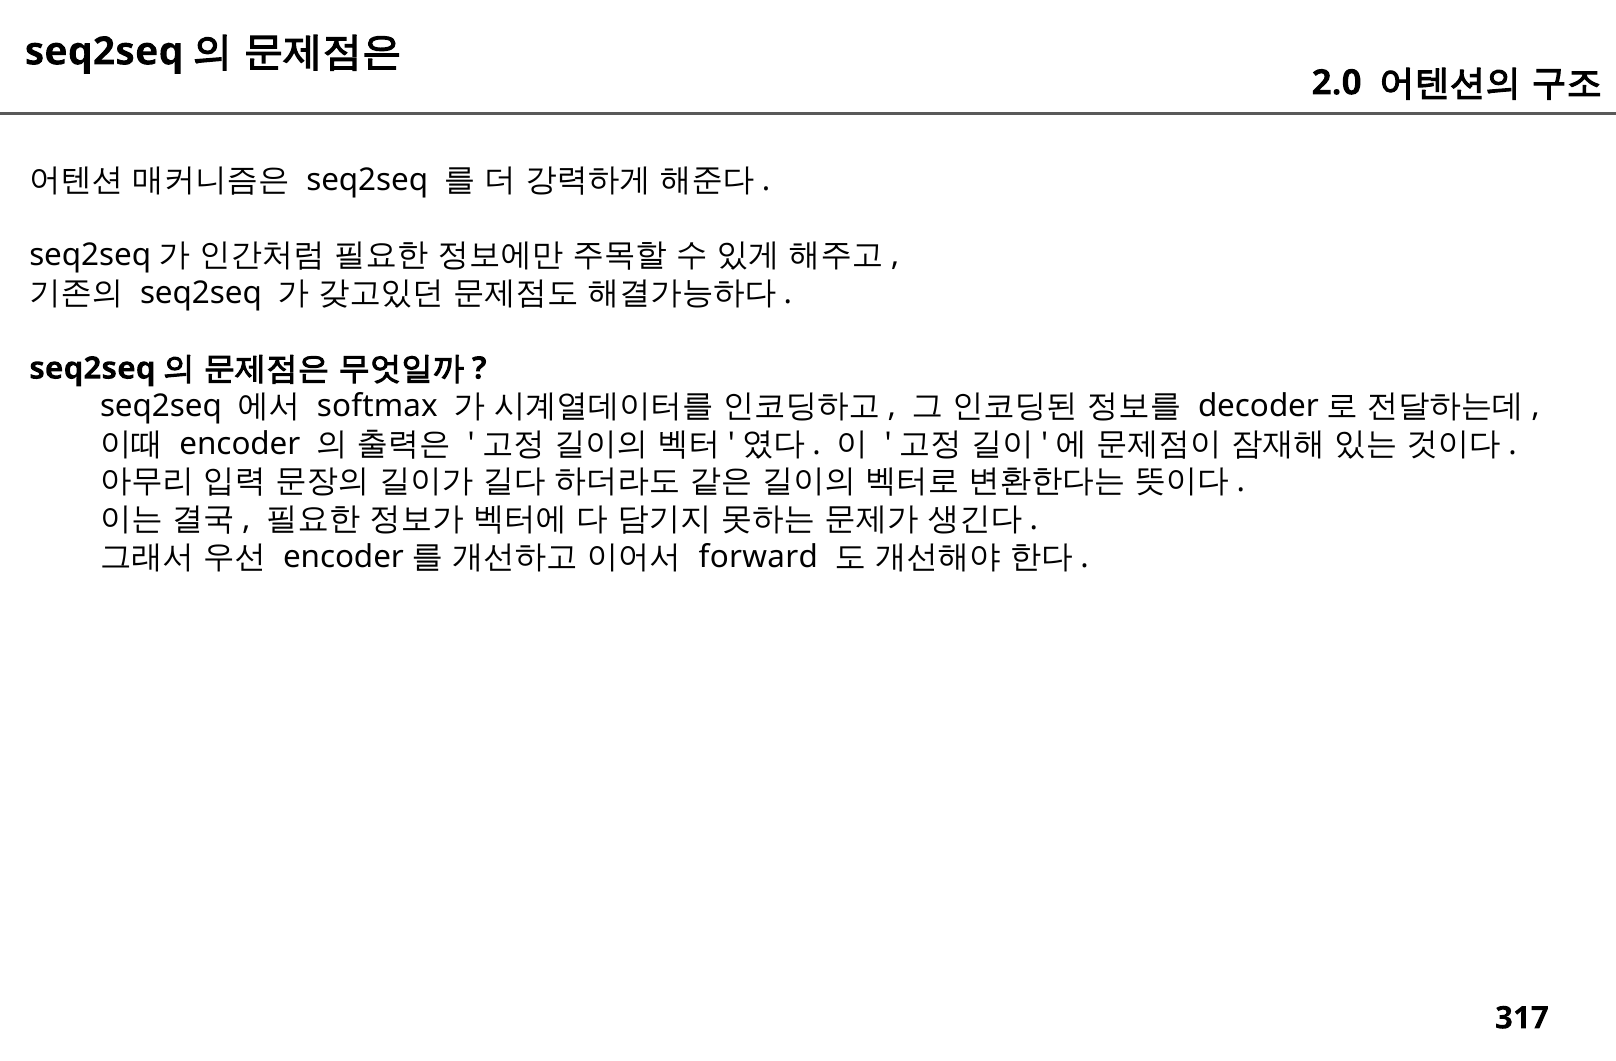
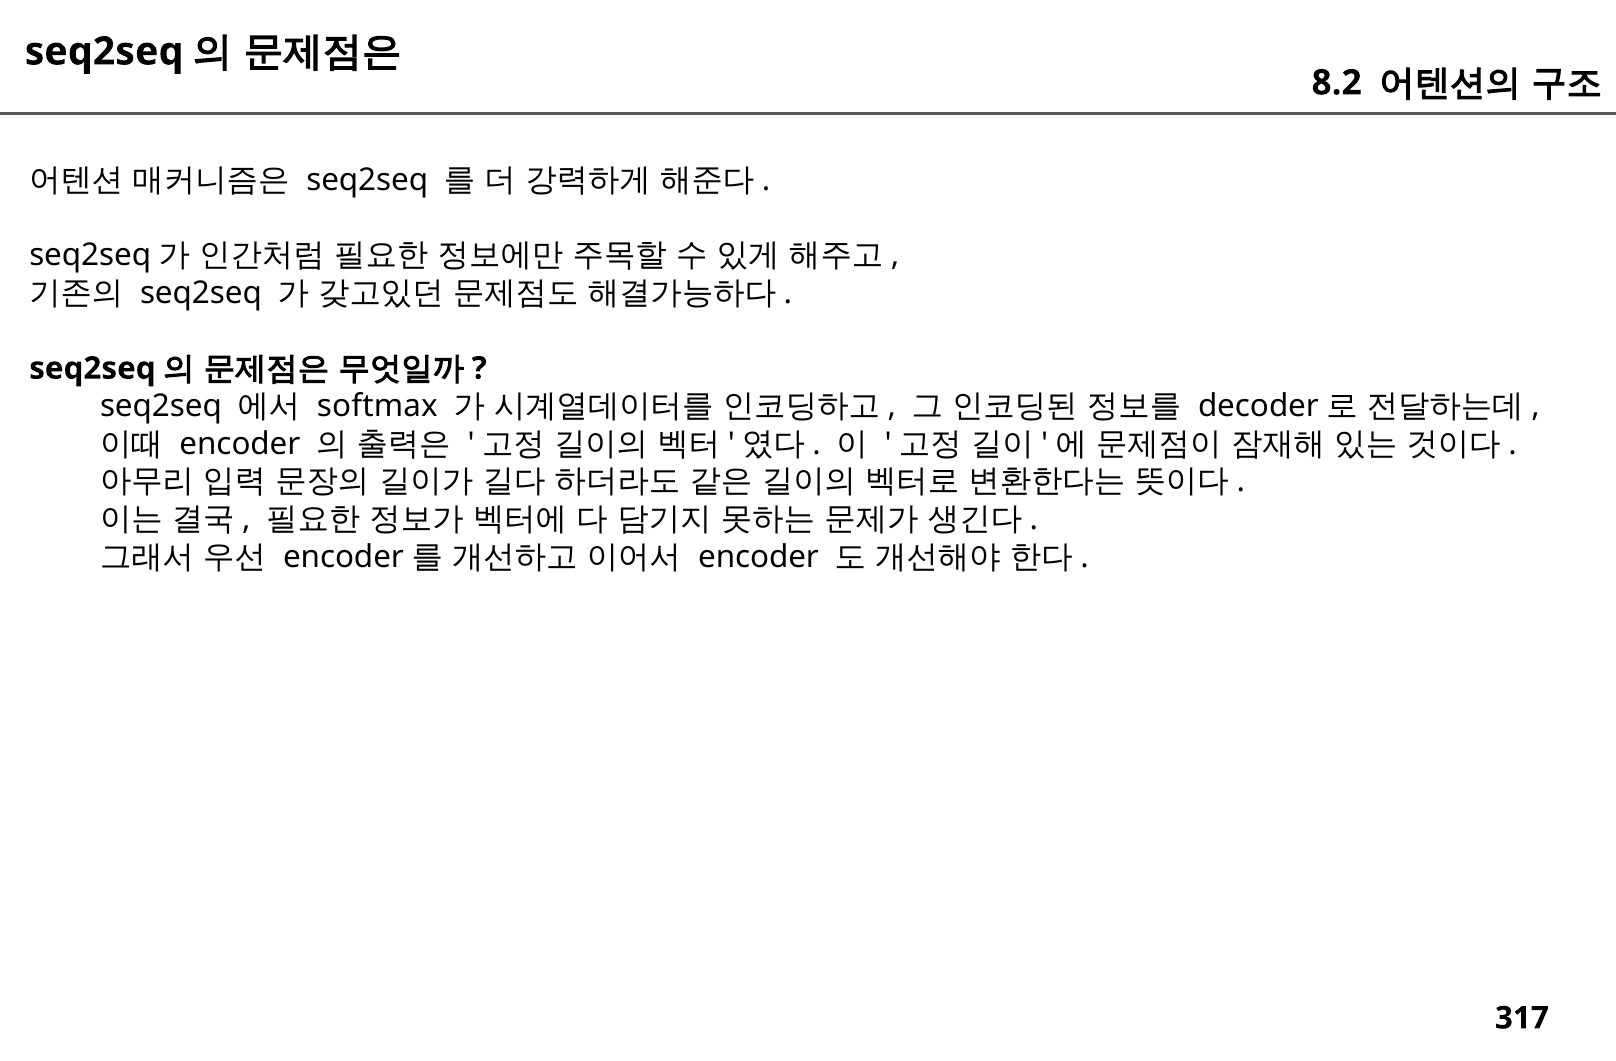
2.0: 2.0 -> 8.2
forward at (758, 557): forward -> encoder
